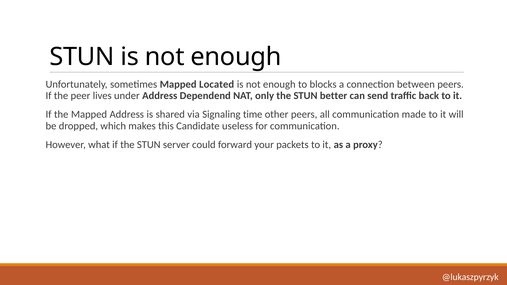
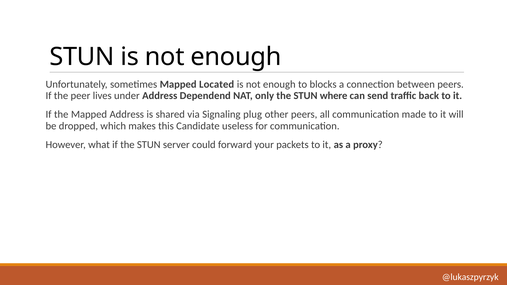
better: better -> where
time: time -> plug
